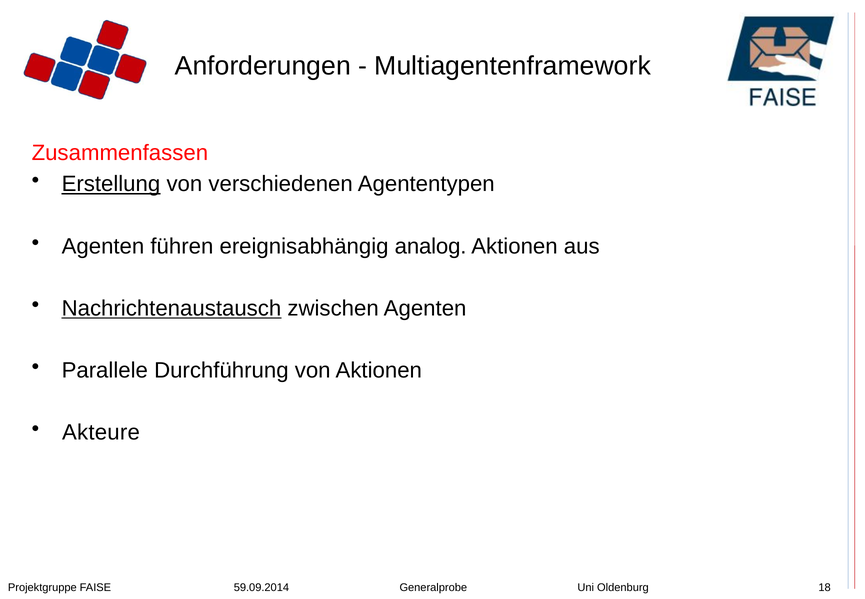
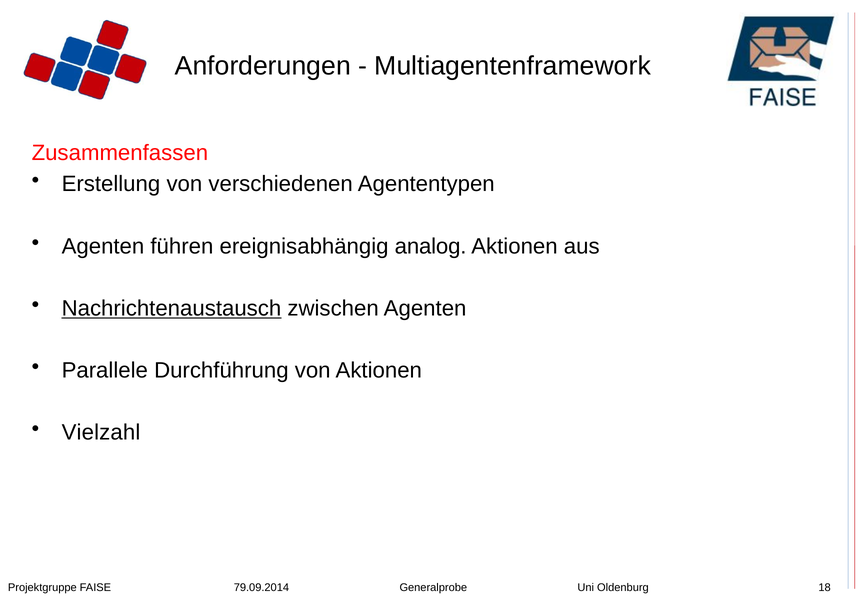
Erstellung underline: present -> none
Akteure: Akteure -> Vielzahl
59.09.2014: 59.09.2014 -> 79.09.2014
